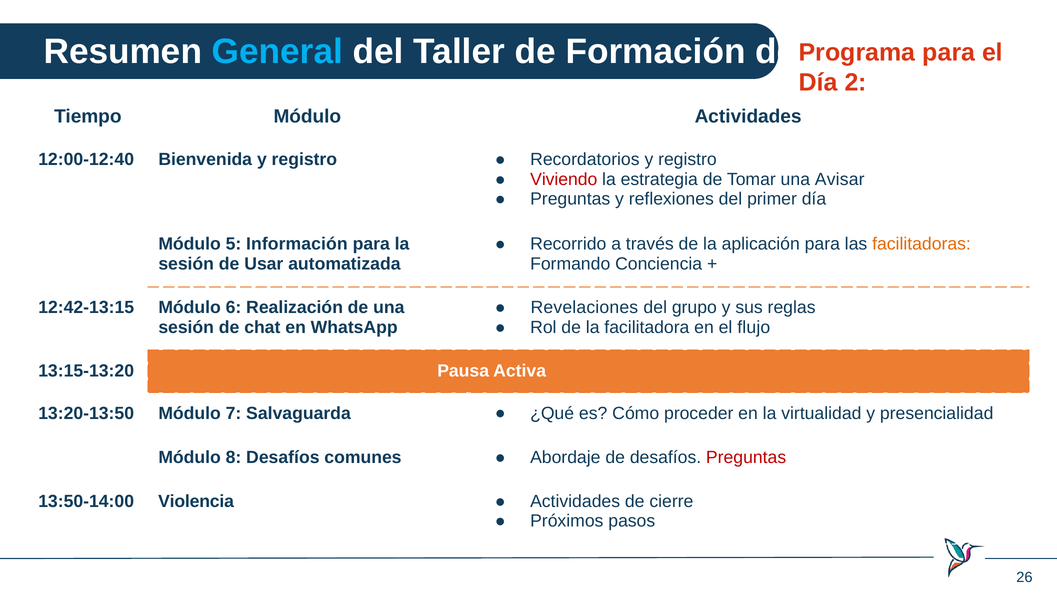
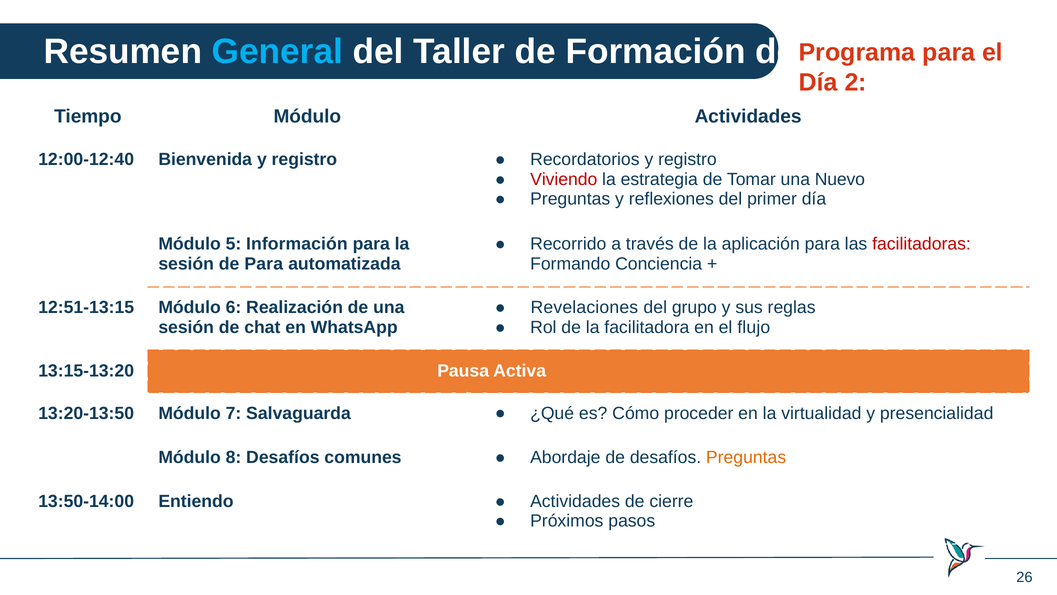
Avisar: Avisar -> Nuevo
facilitadoras colour: orange -> red
de Usar: Usar -> Para
12:42-13:15: 12:42-13:15 -> 12:51-13:15
Preguntas at (746, 457) colour: red -> orange
Violencia: Violencia -> Entiendo
